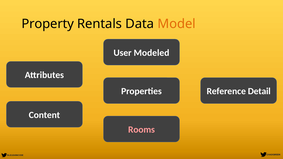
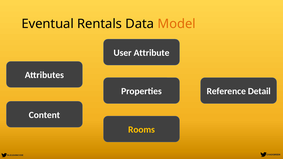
Property: Property -> Eventual
Modeled: Modeled -> Attribute
Rooms colour: pink -> yellow
